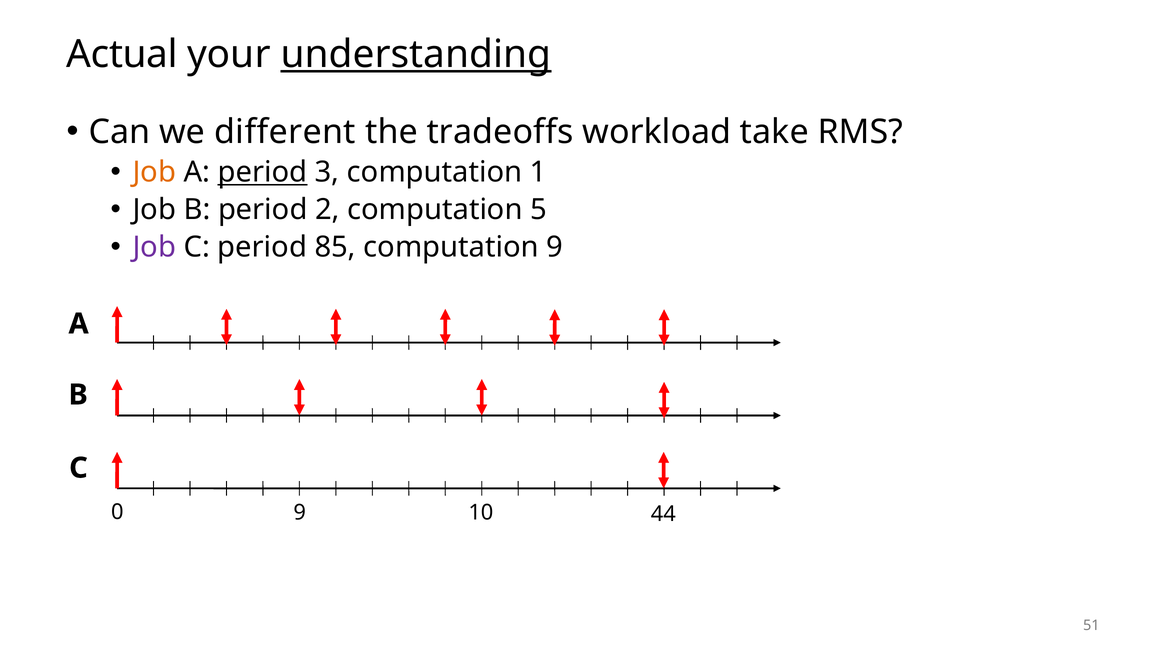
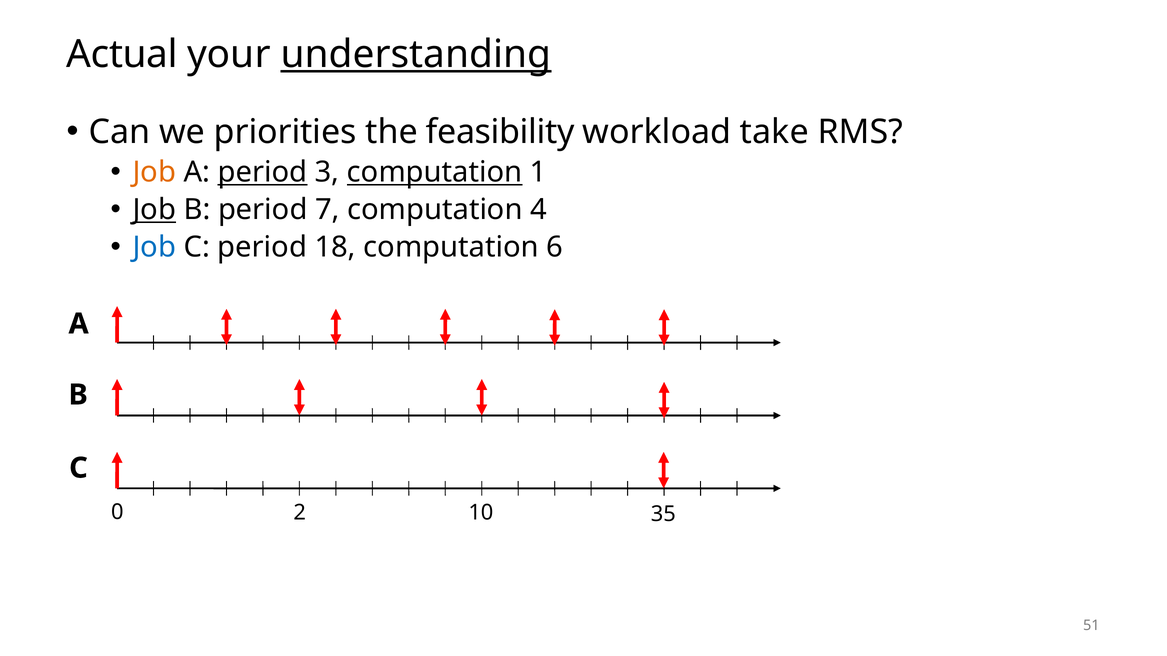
different: different -> priorities
tradeoffs: tradeoffs -> feasibility
computation at (435, 172) underline: none -> present
Job at (154, 210) underline: none -> present
2: 2 -> 7
5: 5 -> 4
Job at (154, 247) colour: purple -> blue
85: 85 -> 18
computation 9: 9 -> 6
0 9: 9 -> 2
44: 44 -> 35
